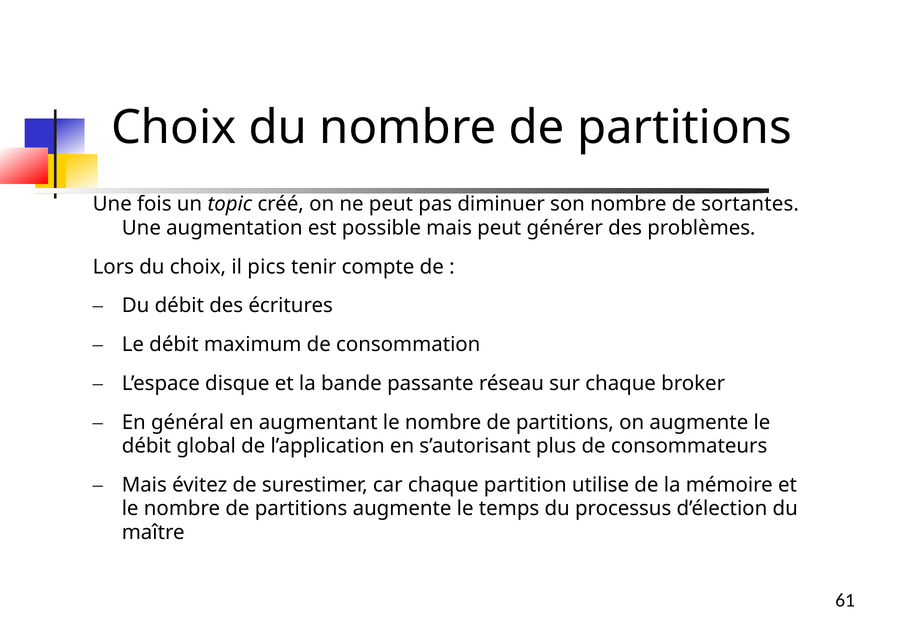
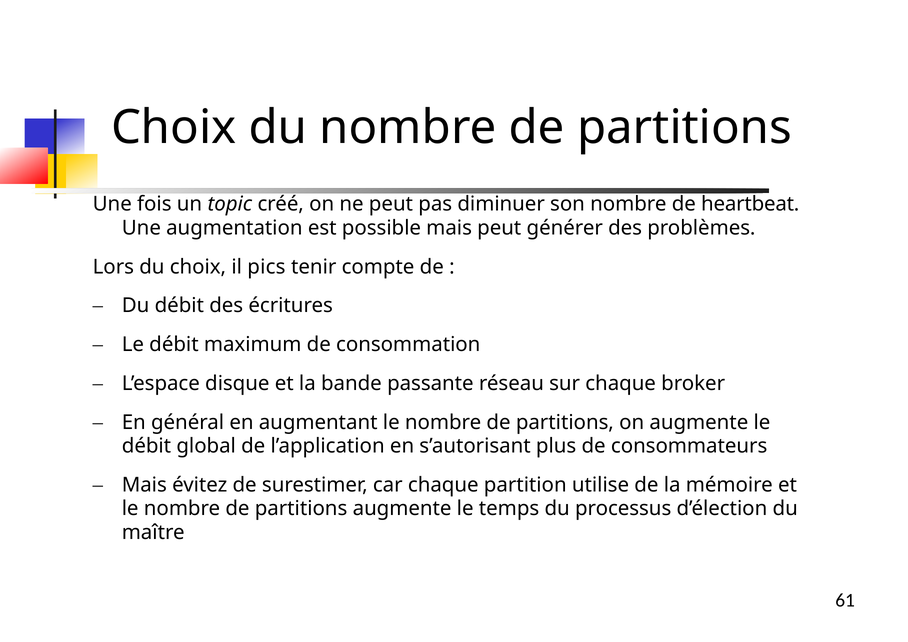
sortantes: sortantes -> heartbeat
